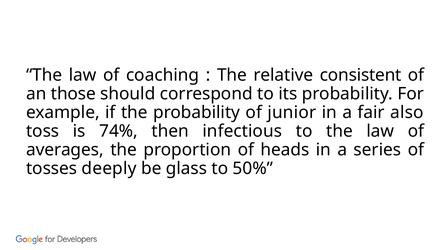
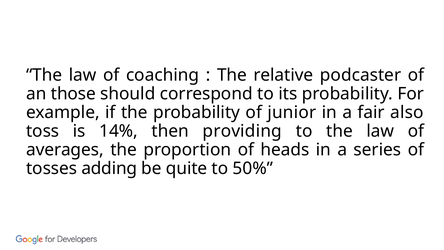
consistent: consistent -> podcaster
74%: 74% -> 14%
infectious: infectious -> providing
deeply: deeply -> adding
glass: glass -> quite
